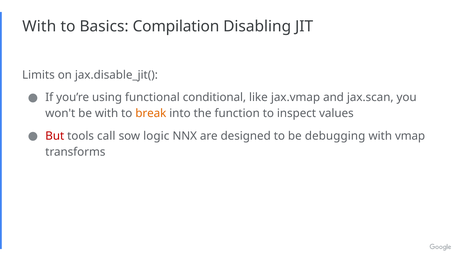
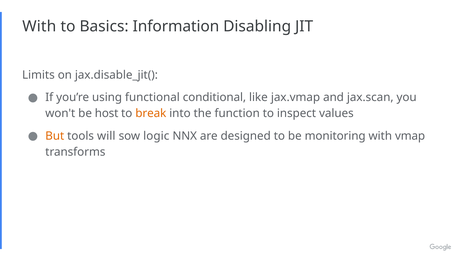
Compilation: Compilation -> Information
be with: with -> host
But colour: red -> orange
call: call -> will
debugging: debugging -> monitoring
